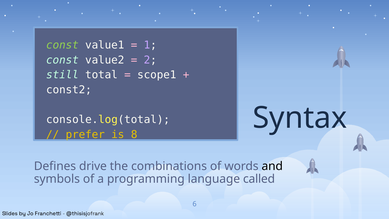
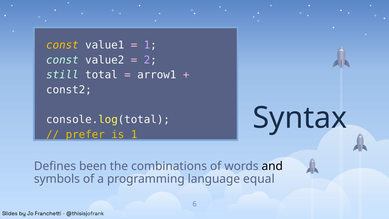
const at (62, 45) colour: light green -> yellow
scope1: scope1 -> arrow1
is 8: 8 -> 1
drive: drive -> been
called: called -> equal
